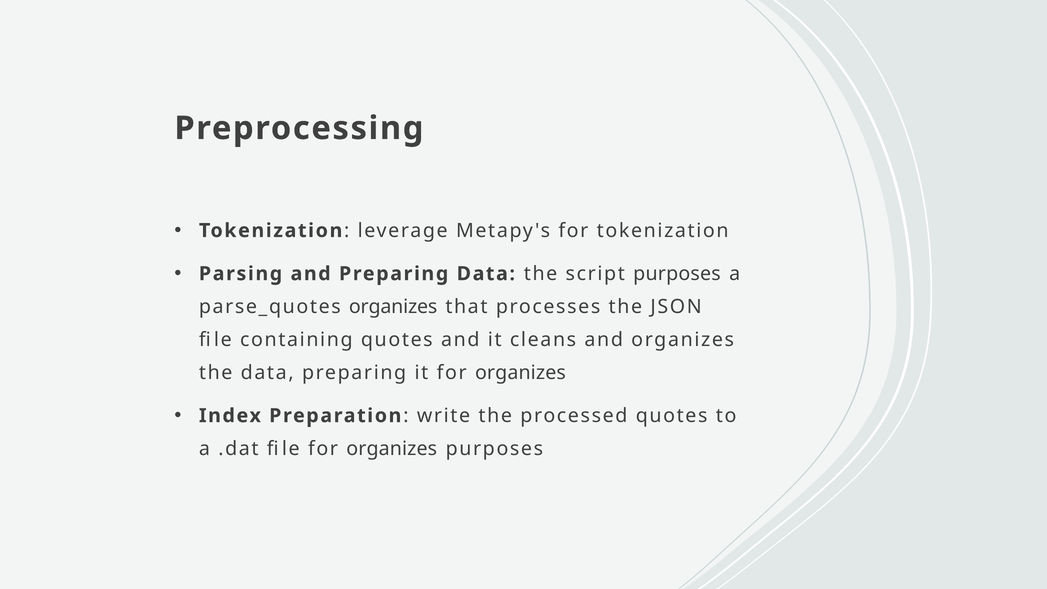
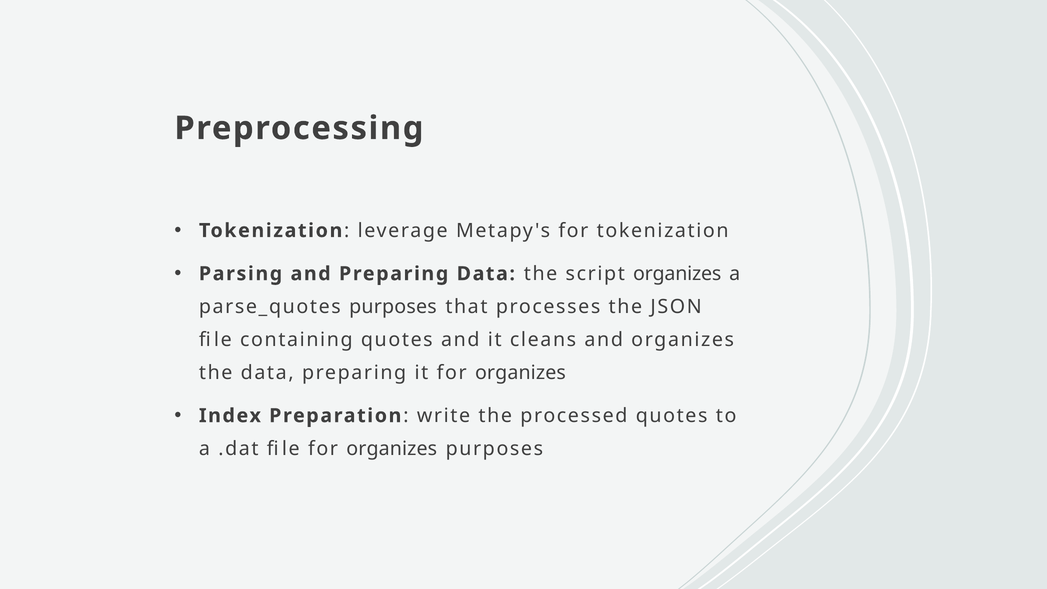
script purposes: purposes -> organizes
parse_quotes organizes: organizes -> purposes
